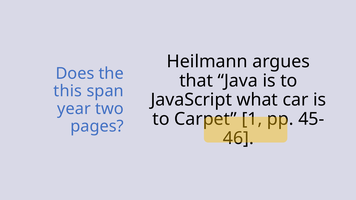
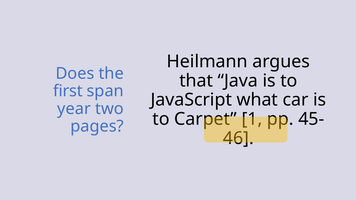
this: this -> first
